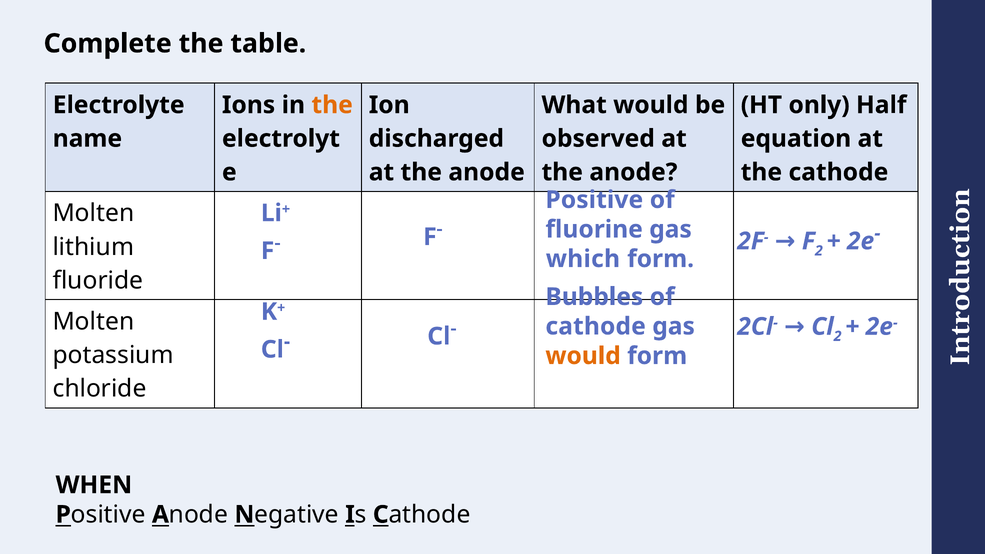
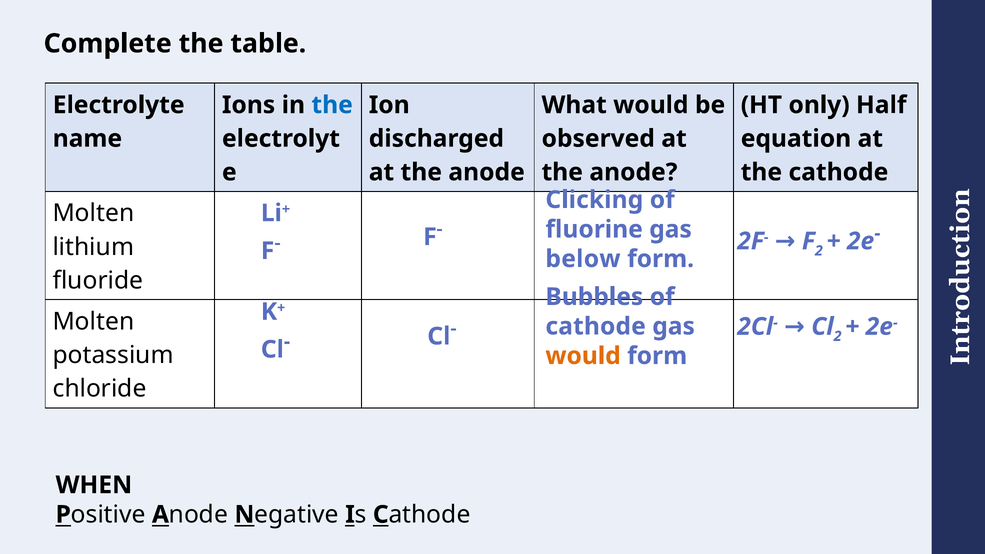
the at (332, 105) colour: orange -> blue
Positive: Positive -> Clicking
which: which -> below
